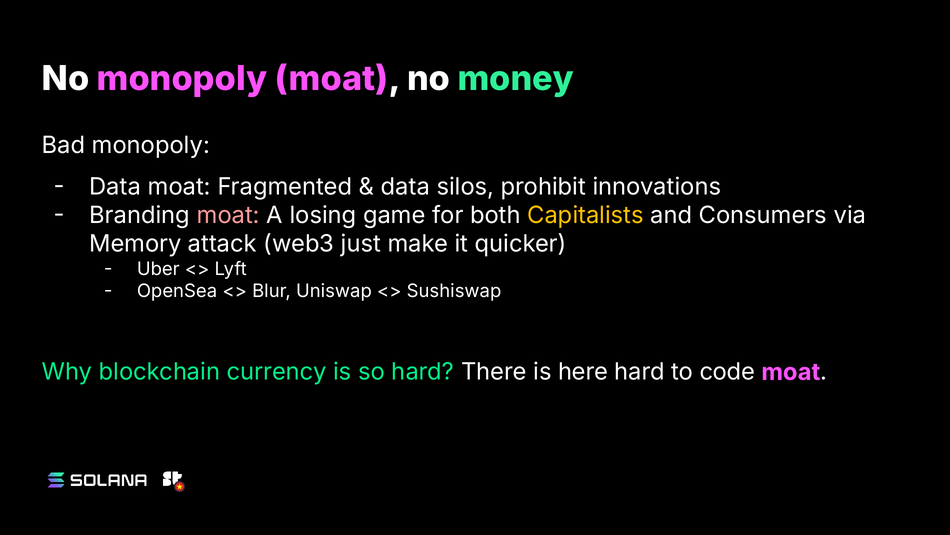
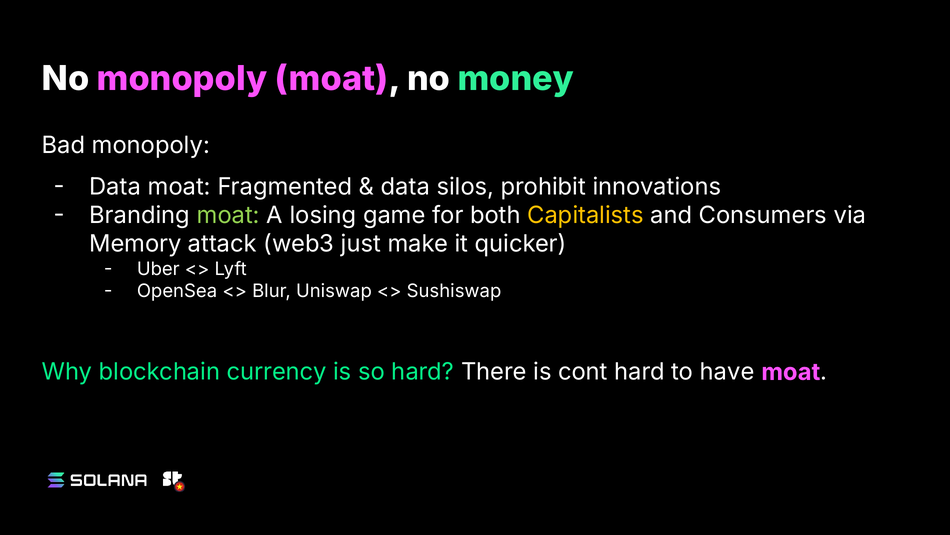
moat at (228, 215) colour: pink -> light green
here: here -> cont
code: code -> have
